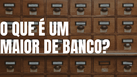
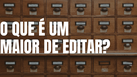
BANCO: BANCO -> EDITAR
